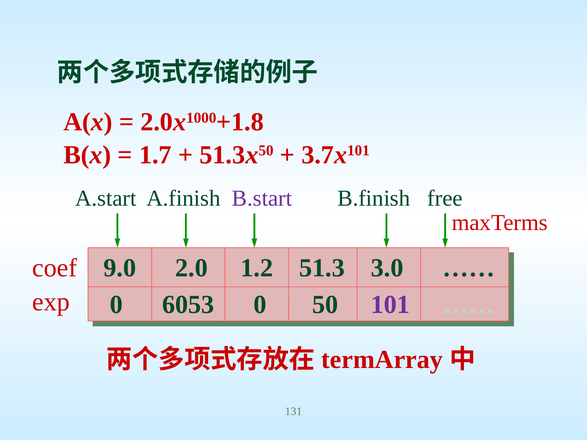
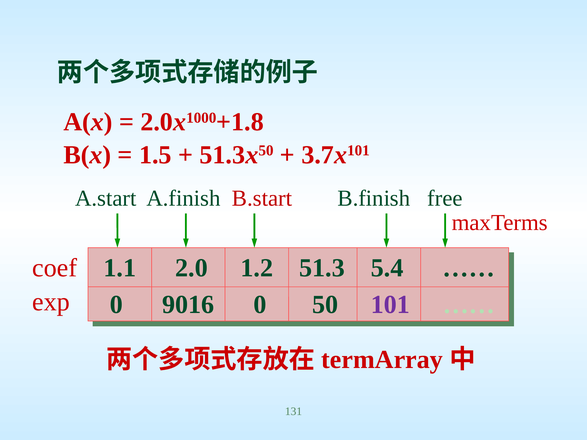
1.7: 1.7 -> 1.5
B.start colour: purple -> red
9.0: 9.0 -> 1.1
3.0: 3.0 -> 5.4
6053: 6053 -> 9016
